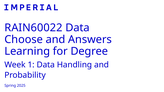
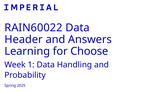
Choose: Choose -> Header
Degree: Degree -> Choose
